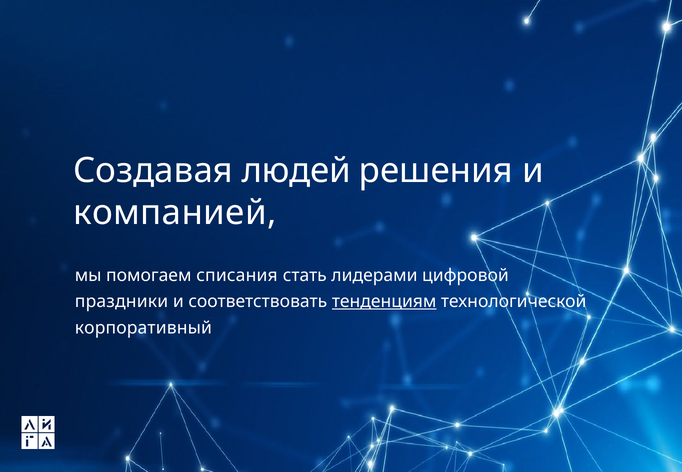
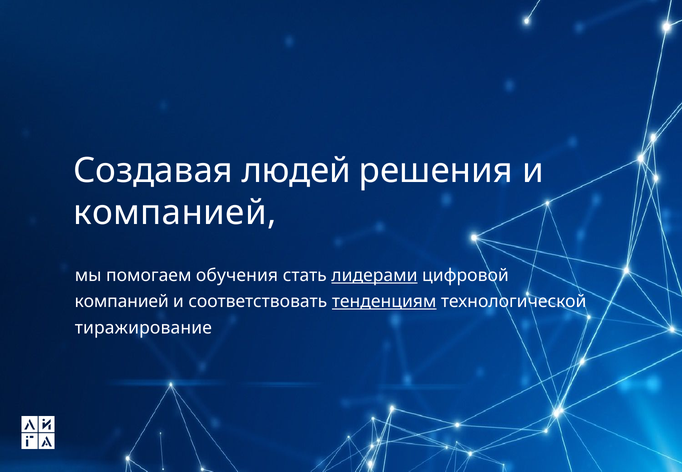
списания: списания -> обучения
лидерами underline: none -> present
праздники at (122, 302): праздники -> компанией
корпоративный: корпоративный -> тиражирование
